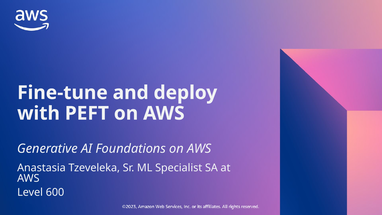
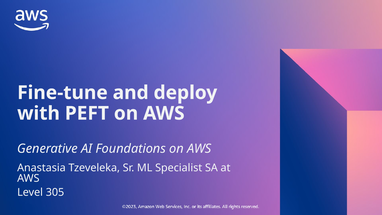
600: 600 -> 305
